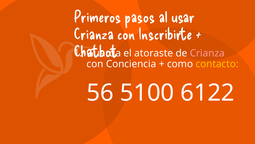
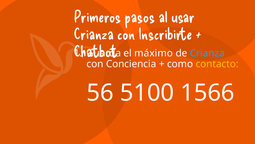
atoraste: atoraste -> máximo
Crianza at (207, 53) colour: pink -> light blue
6122: 6122 -> 1566
